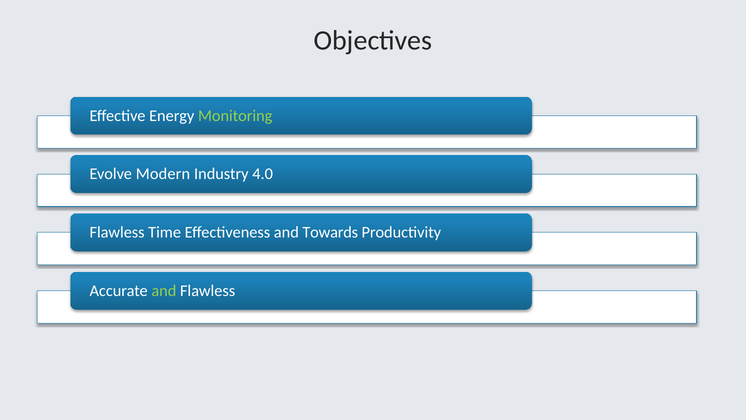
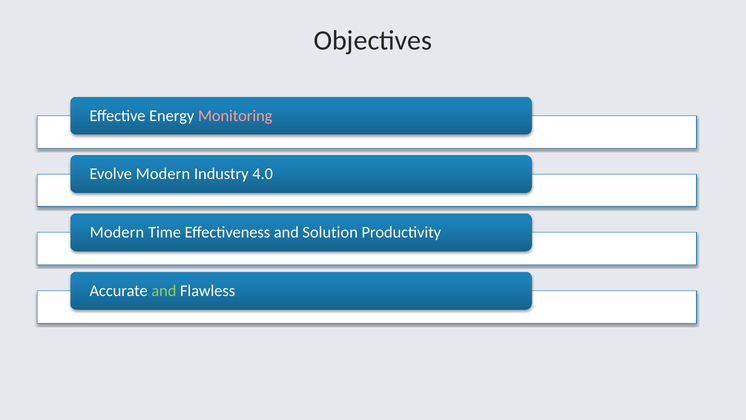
Monitoring colour: light green -> pink
Flawless at (117, 232): Flawless -> Modern
Towards: Towards -> Solution
